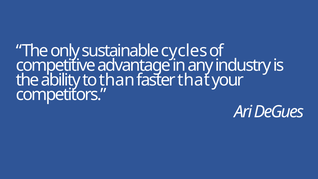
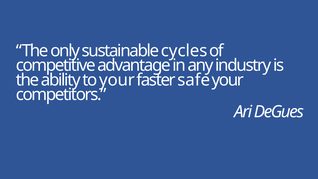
to than: than -> your
that: that -> safe
